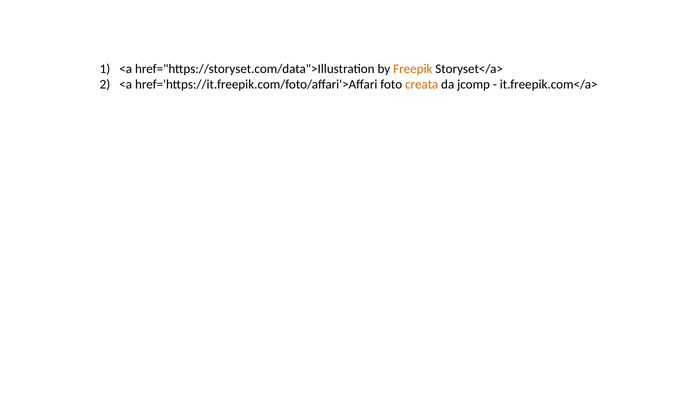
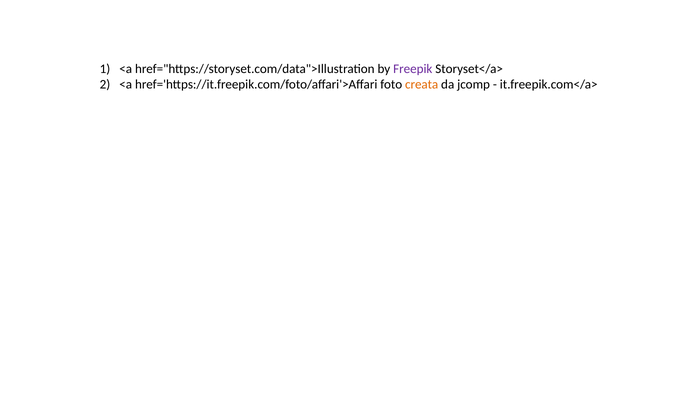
Freepik colour: orange -> purple
